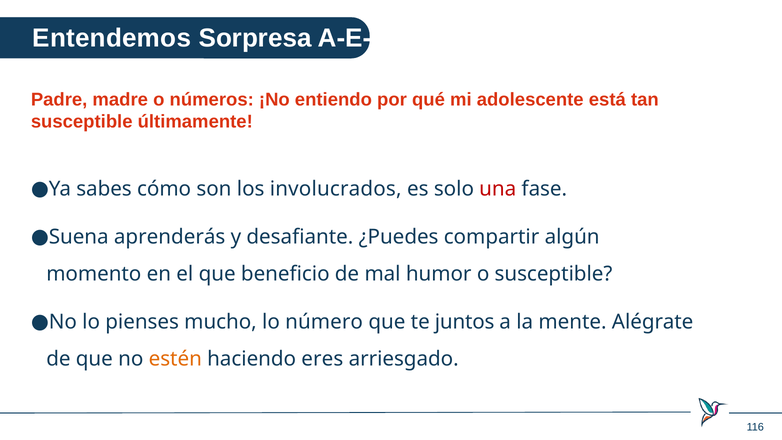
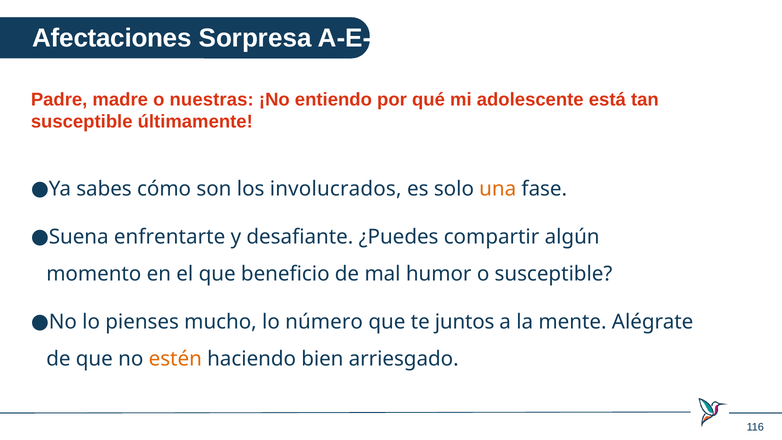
Entendemos: Entendemos -> Afectaciones
números: números -> nuestras
una colour: red -> orange
aprenderás: aprenderás -> enfrentarte
eres: eres -> bien
